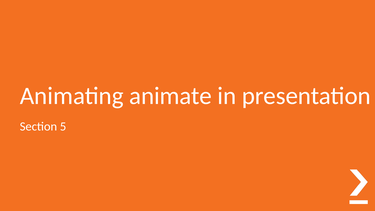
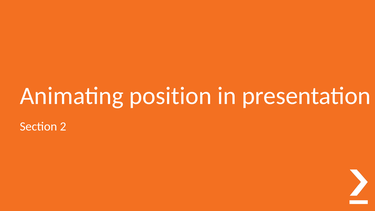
animate: animate -> position
5: 5 -> 2
